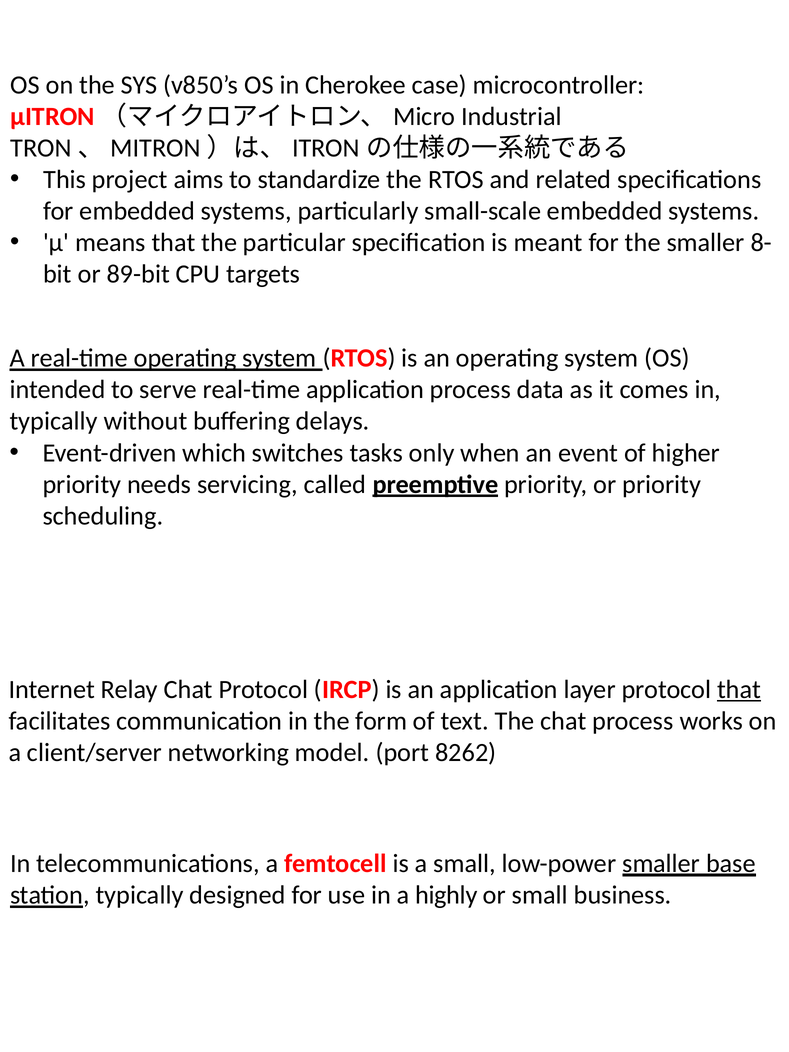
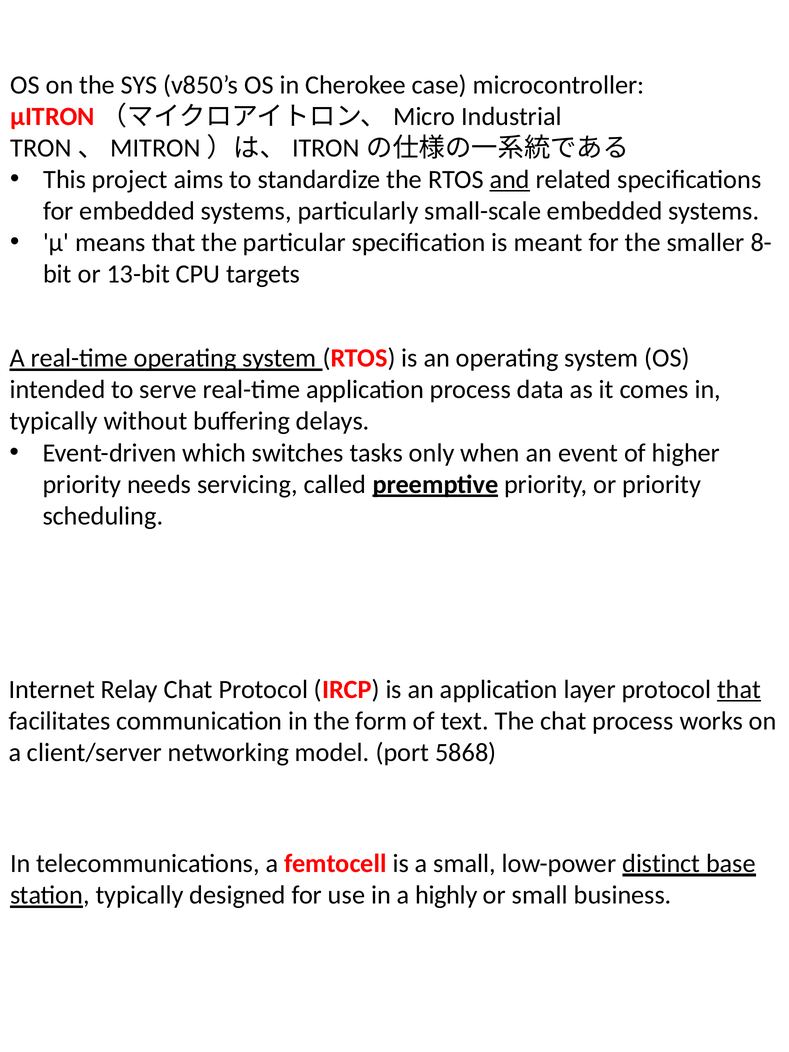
and underline: none -> present
89-bit: 89-bit -> 13-bit
8262: 8262 -> 5868
low-power smaller: smaller -> distinct
